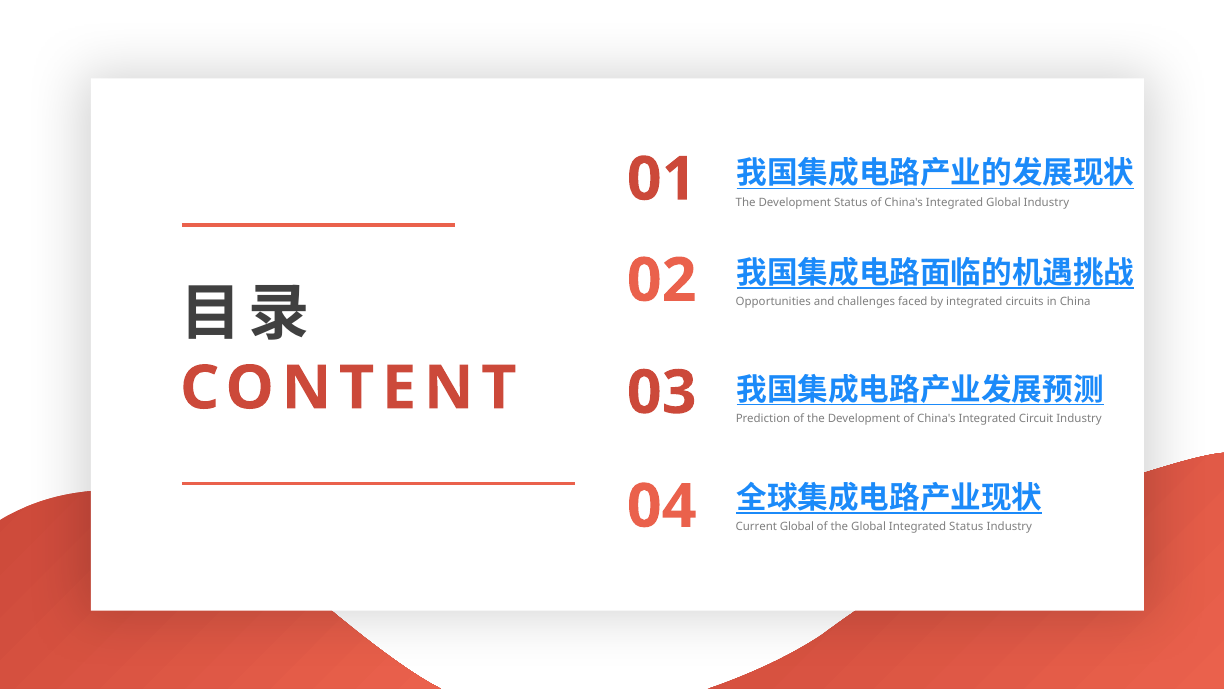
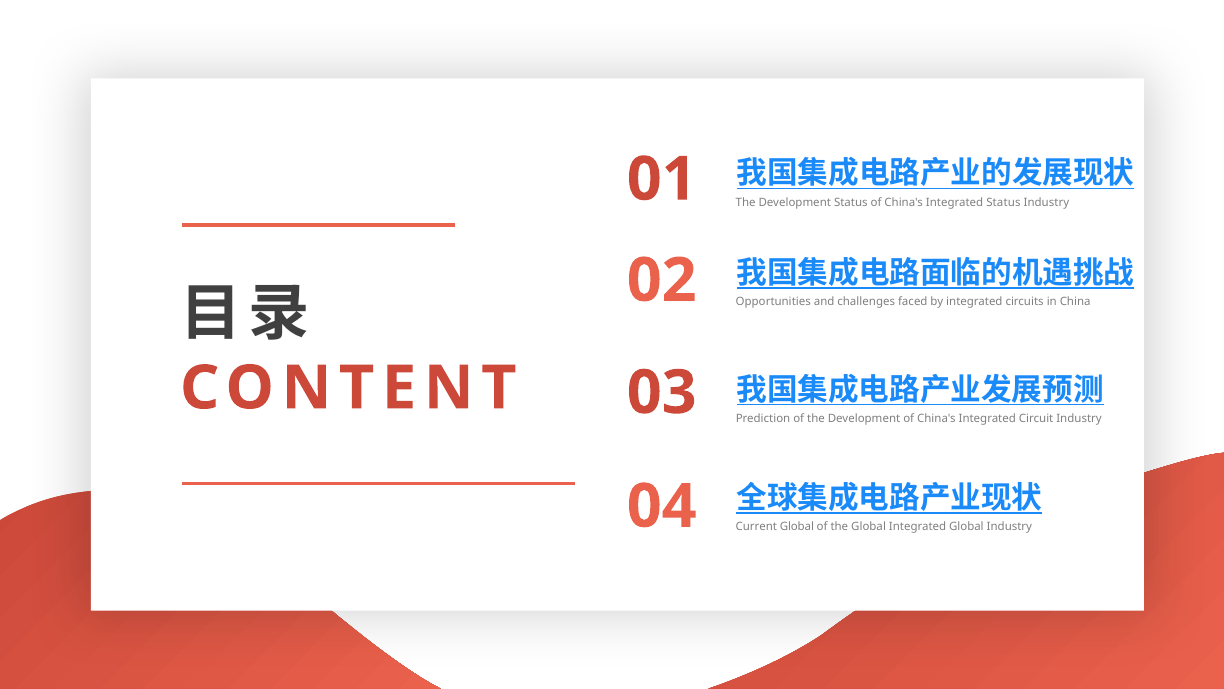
Integrated Global: Global -> Status
Integrated Status: Status -> Global
